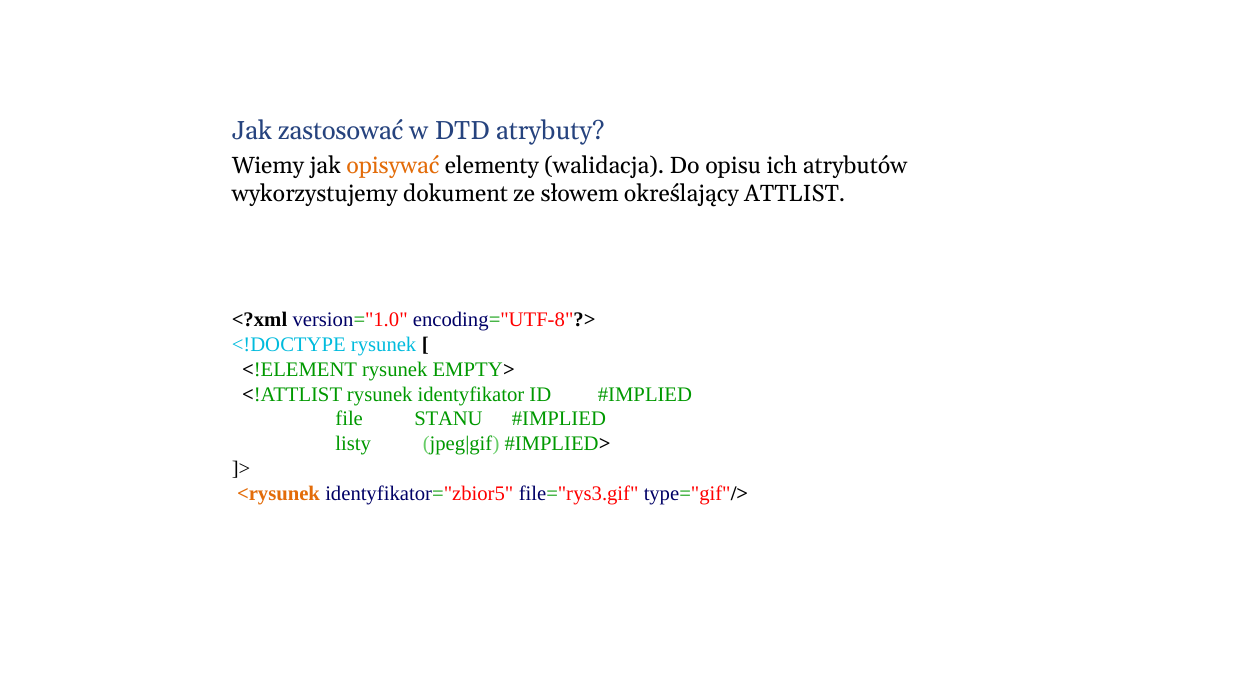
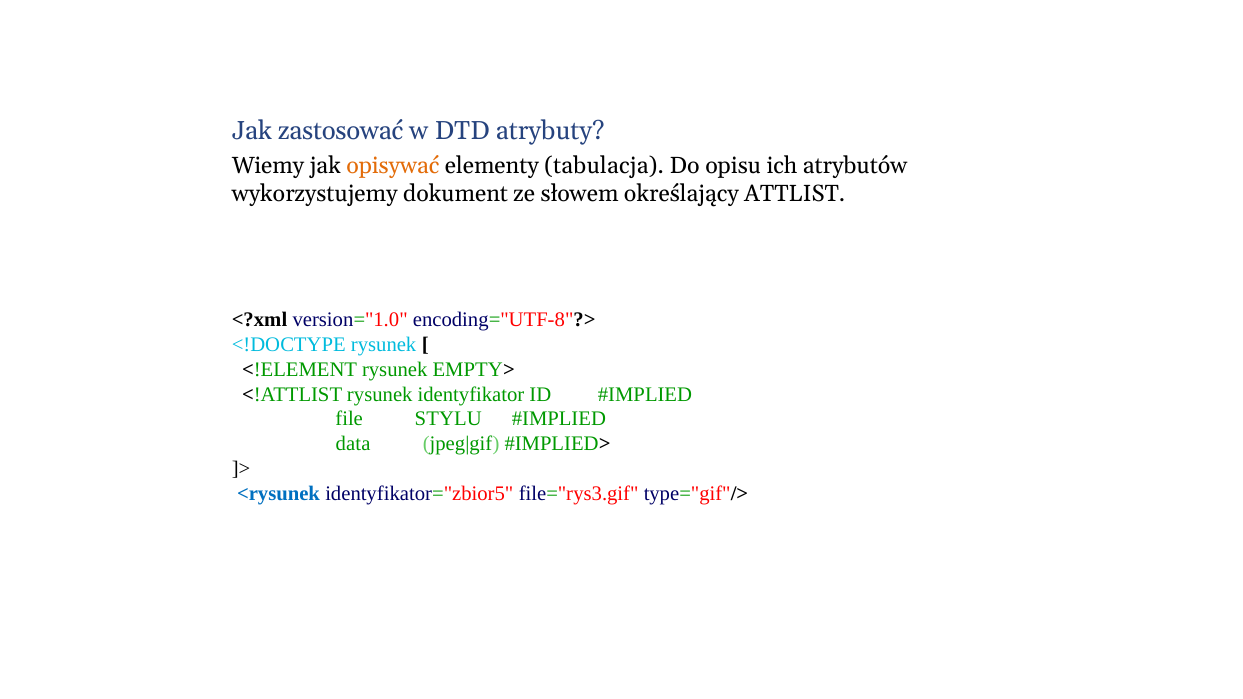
walidacja: walidacja -> tabulacja
STANU: STANU -> STYLU
listy: listy -> data
<rysunek colour: orange -> blue
